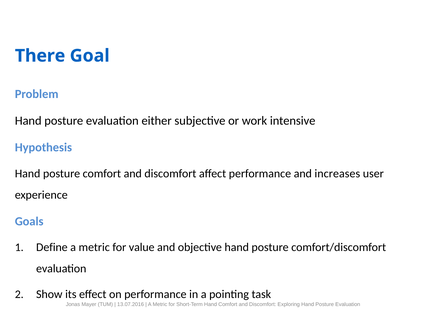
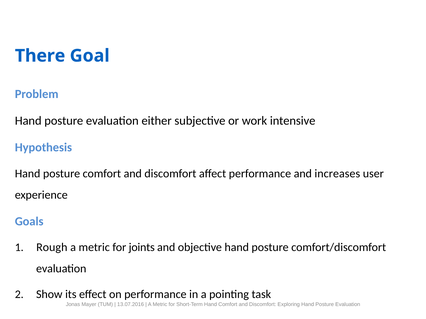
Define: Define -> Rough
value: value -> joints
